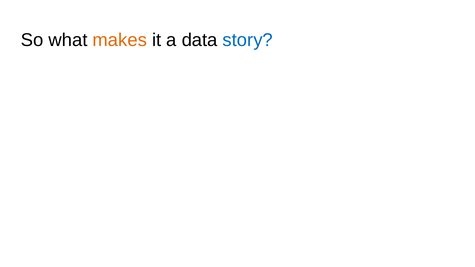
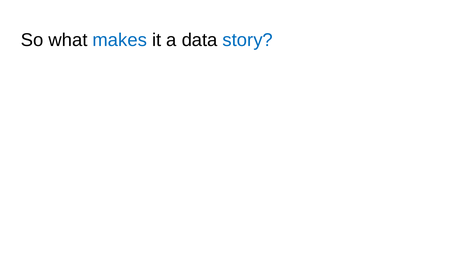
makes colour: orange -> blue
